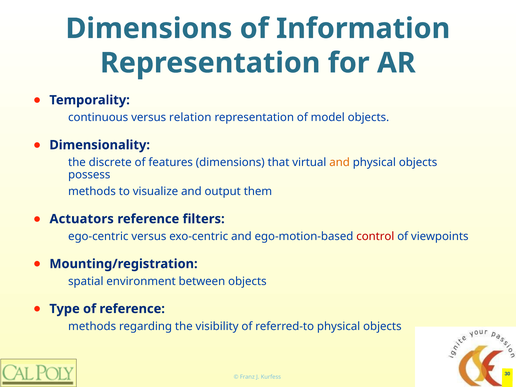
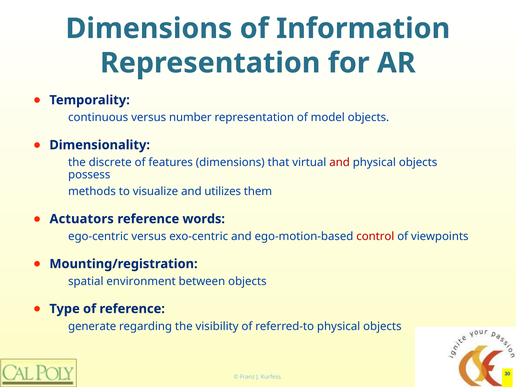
relation: relation -> number
and at (340, 162) colour: orange -> red
output: output -> utilizes
filters: filters -> words
methods at (92, 326): methods -> generate
